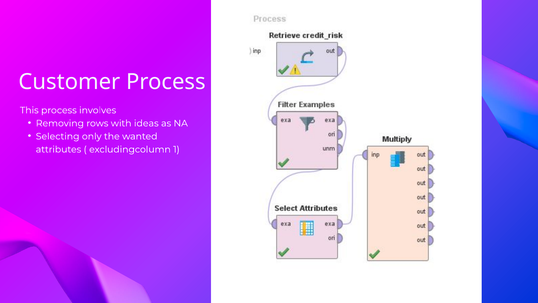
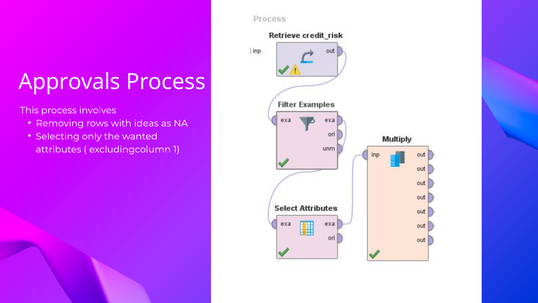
Customer: Customer -> Approvals
